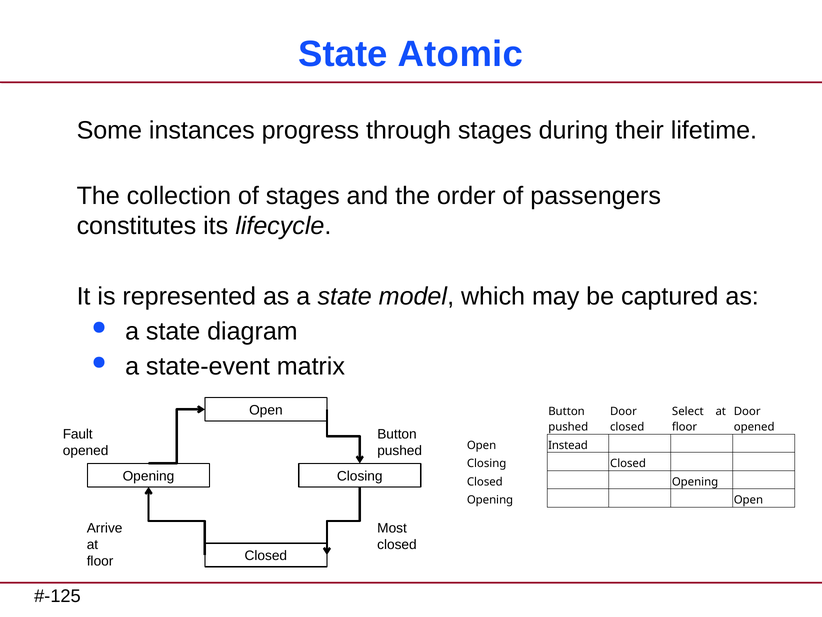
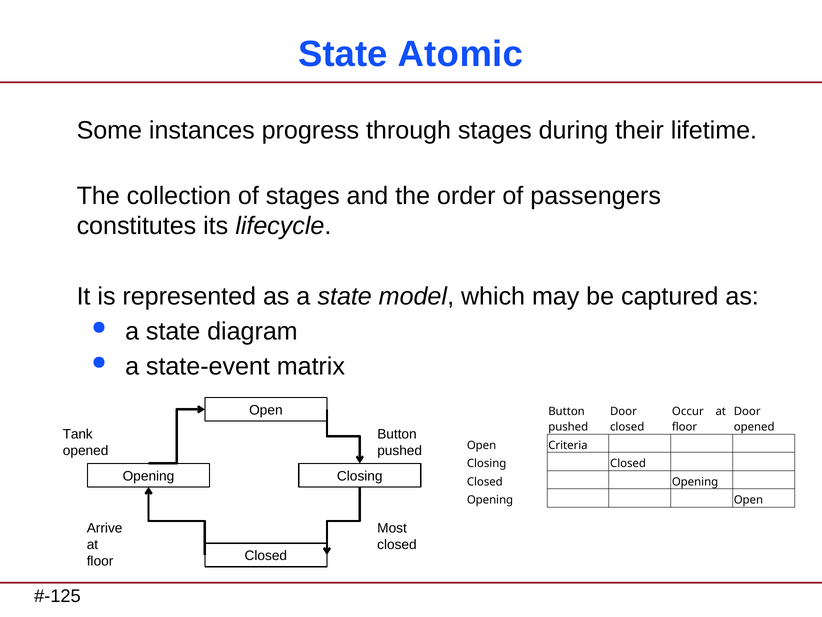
Select: Select -> Occur
Fault: Fault -> Tank
Instead: Instead -> Criteria
